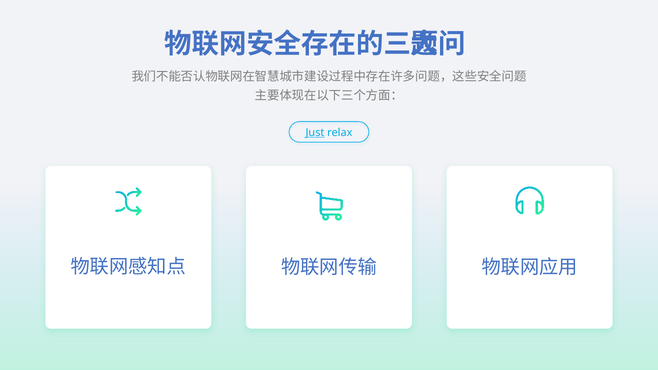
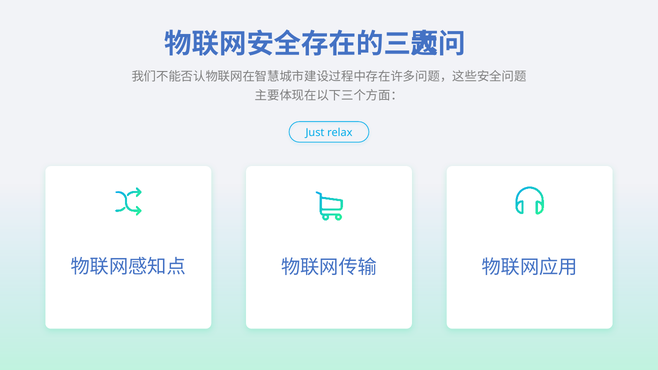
Just underline: present -> none
